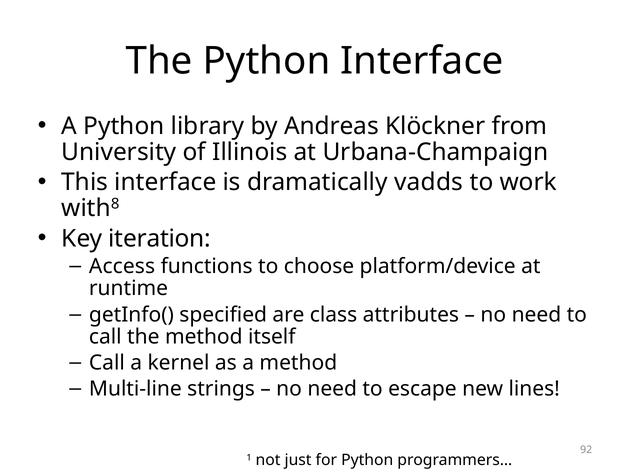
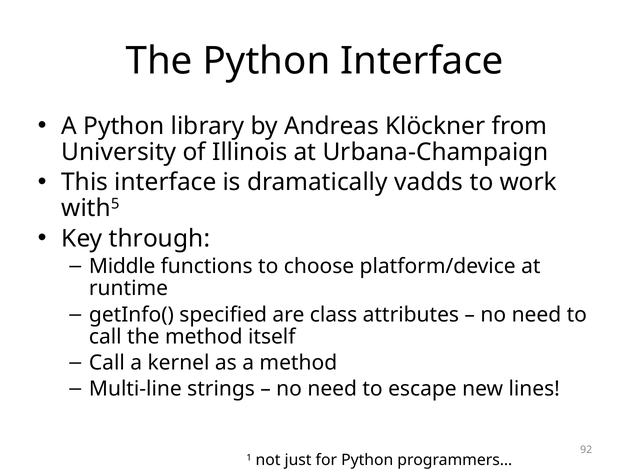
8: 8 -> 5
iteration: iteration -> through
Access: Access -> Middle
